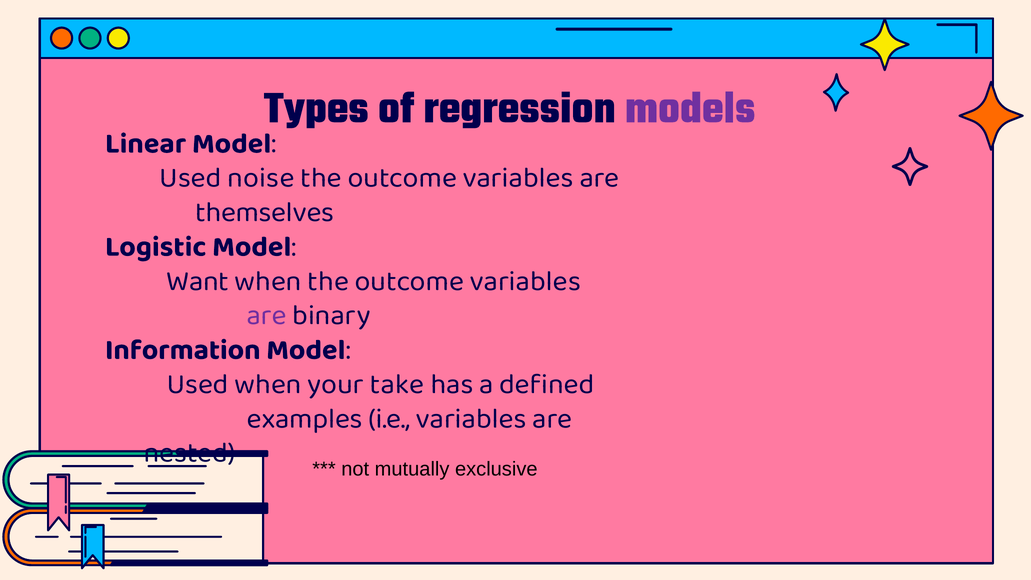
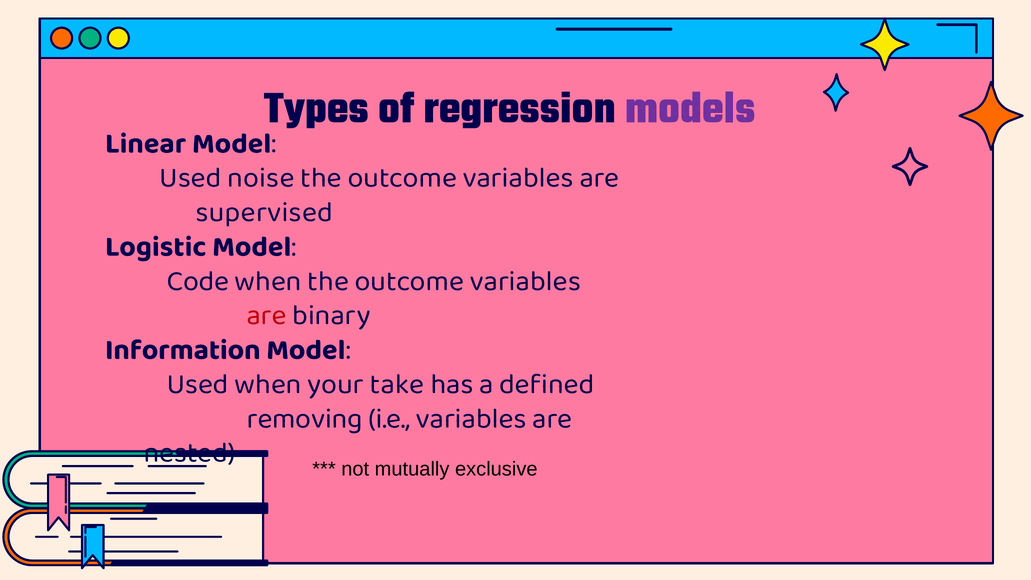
themselves: themselves -> supervised
Want: Want -> Code
are at (267, 315) colour: purple -> red
examples: examples -> removing
